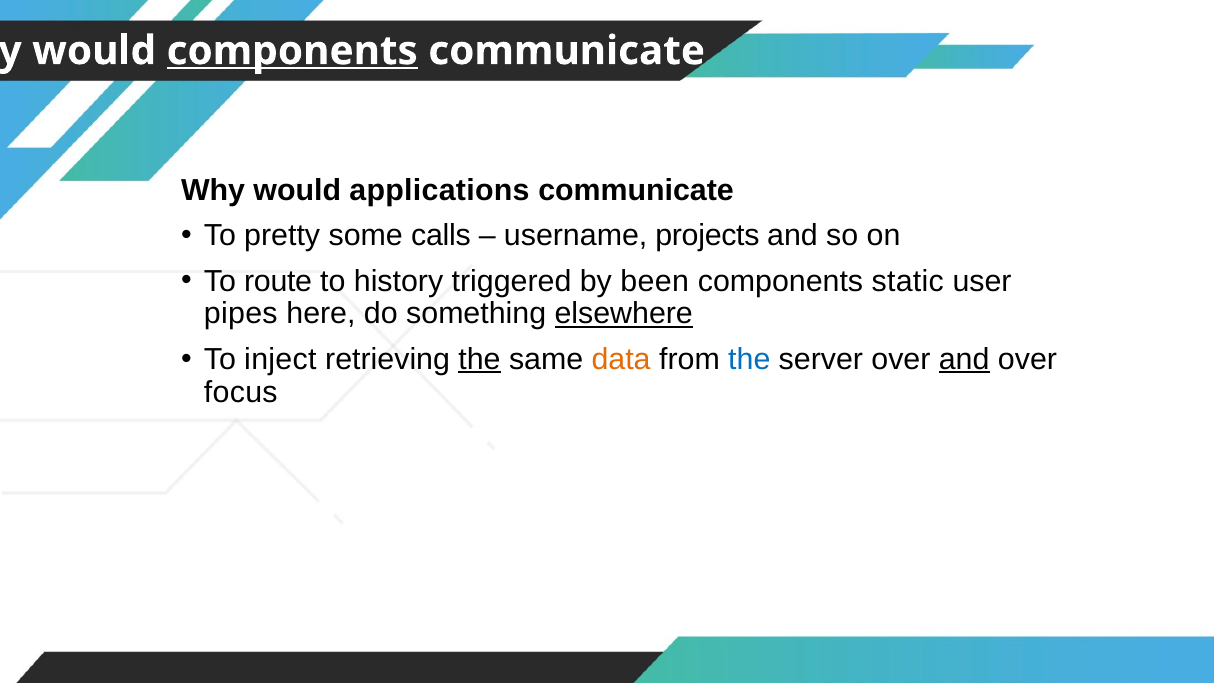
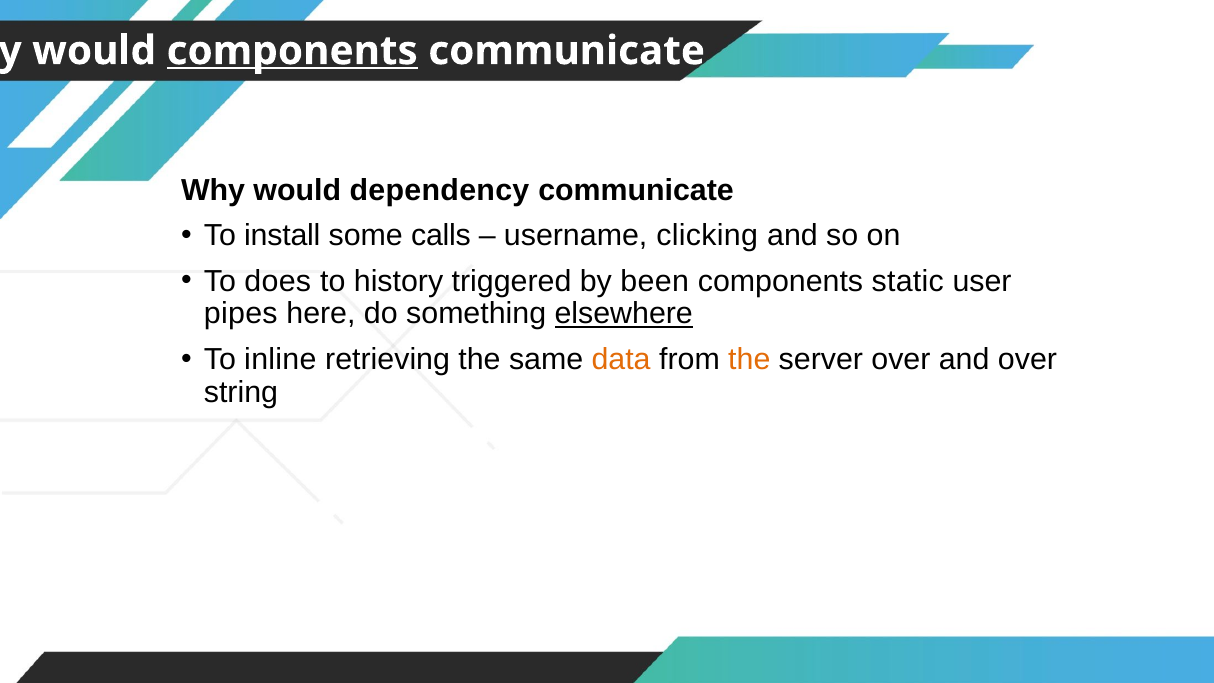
applications: applications -> dependency
pretty: pretty -> install
projects: projects -> clicking
route: route -> does
inject: inject -> inline
the at (479, 359) underline: present -> none
the at (749, 359) colour: blue -> orange
and at (964, 359) underline: present -> none
focus: focus -> string
